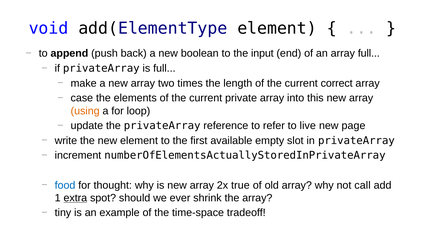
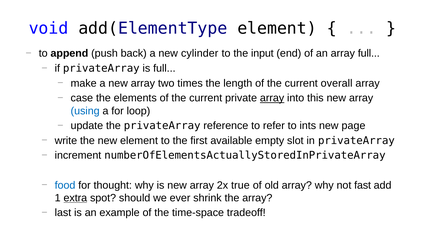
boolean: boolean -> cylinder
correct: correct -> overall
array at (272, 98) underline: none -> present
using colour: orange -> blue
live: live -> ints
call: call -> fast
tiny: tiny -> last
